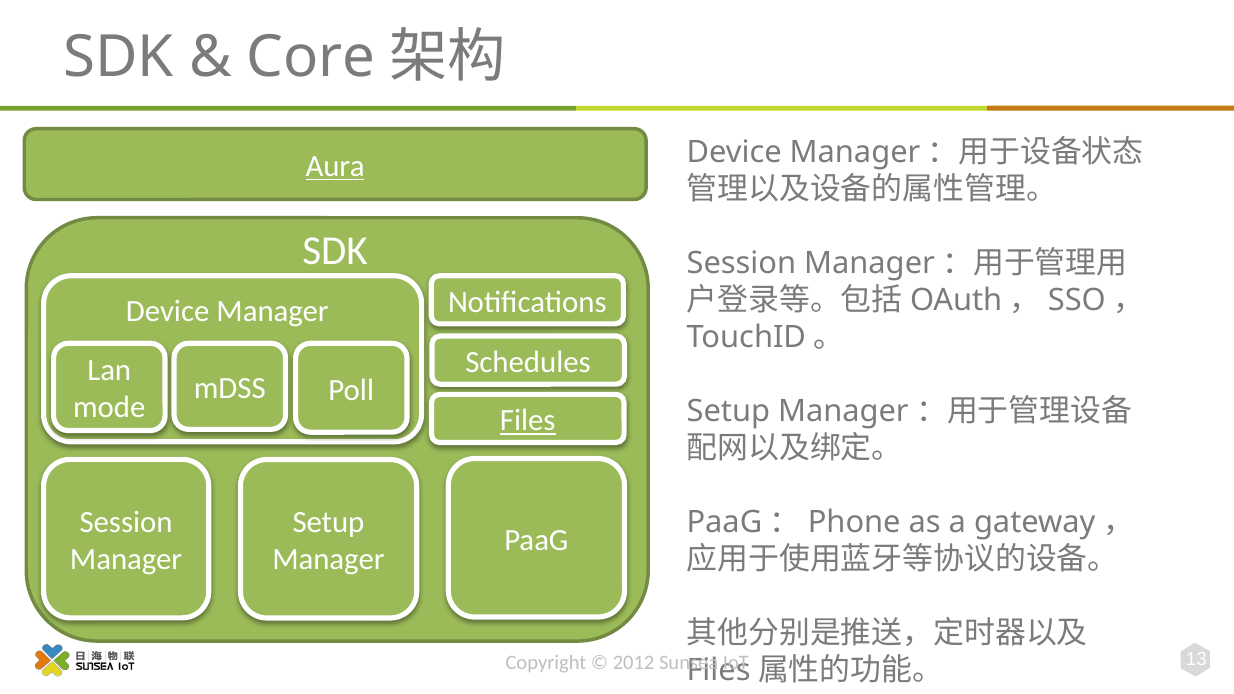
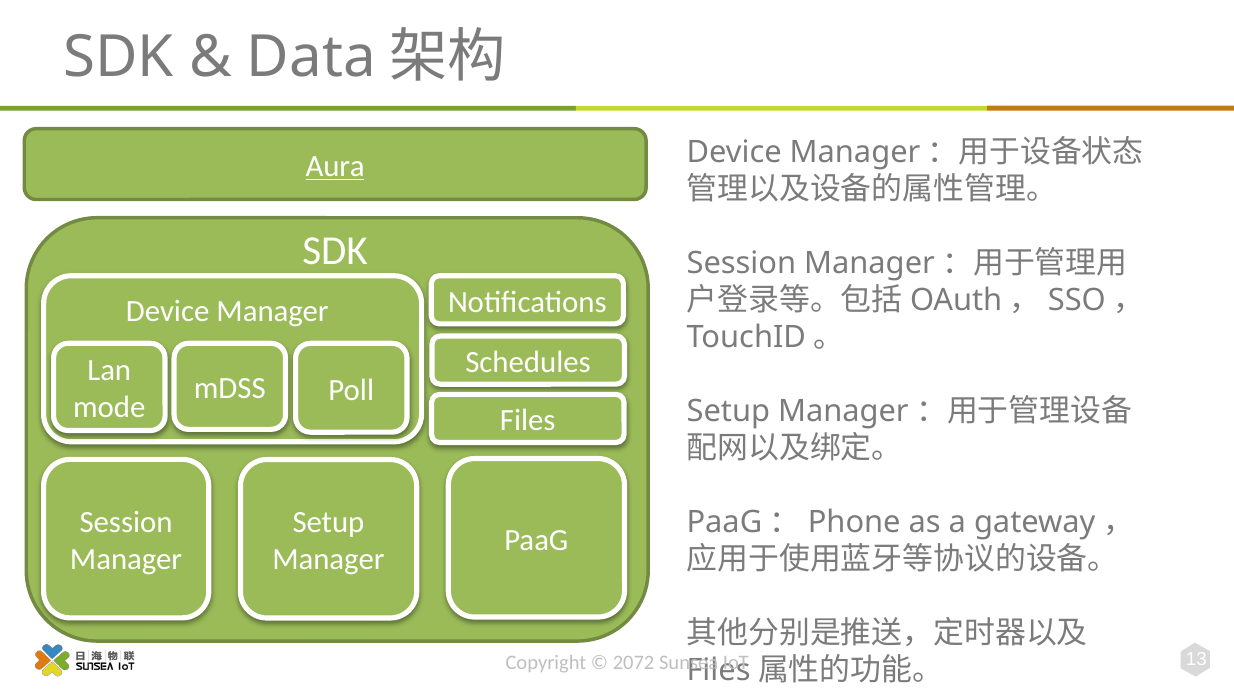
Core: Core -> Data
Files underline: present -> none
2012: 2012 -> 2072
